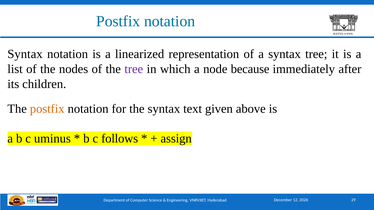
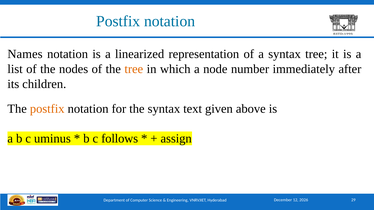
Syntax at (25, 54): Syntax -> Names
tree at (134, 69) colour: purple -> orange
because: because -> number
